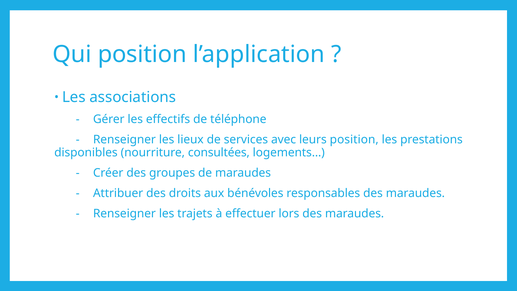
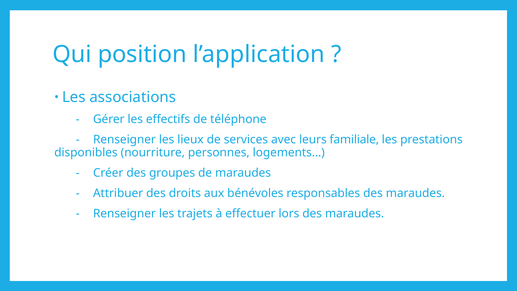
leurs position: position -> familiale
consultées: consultées -> personnes
